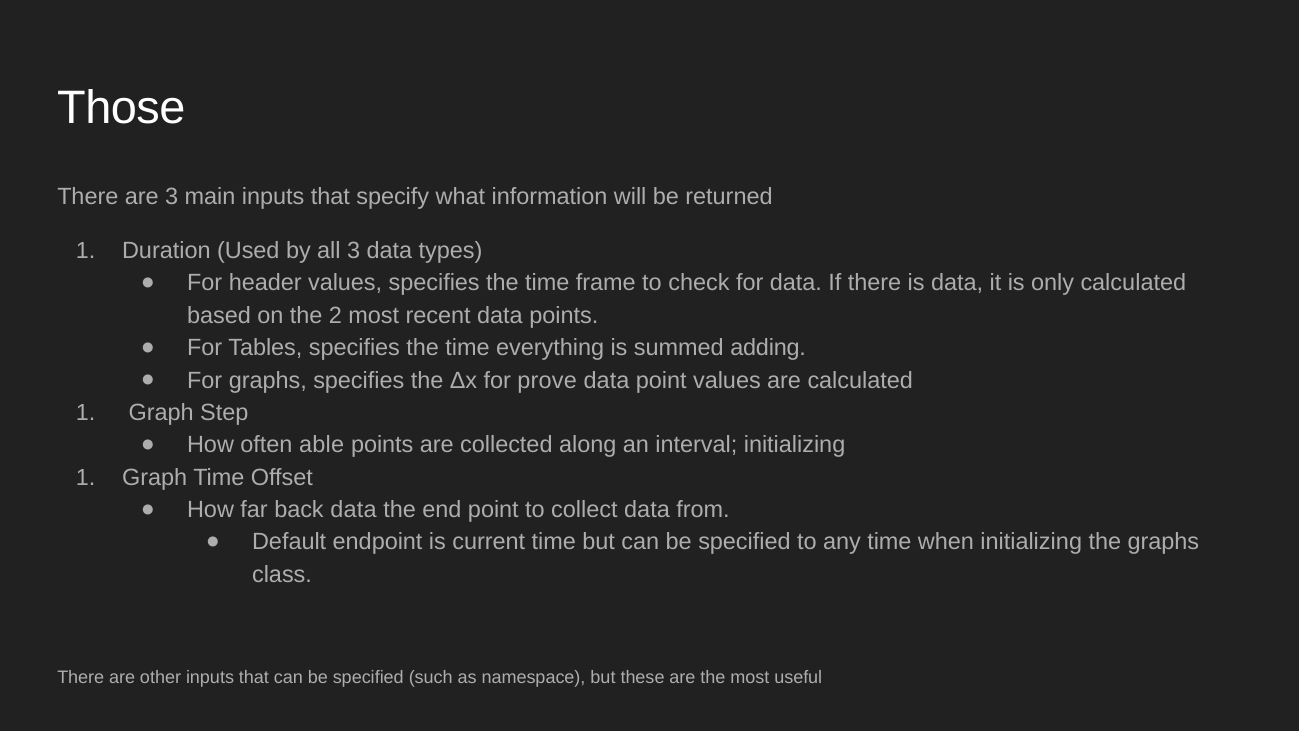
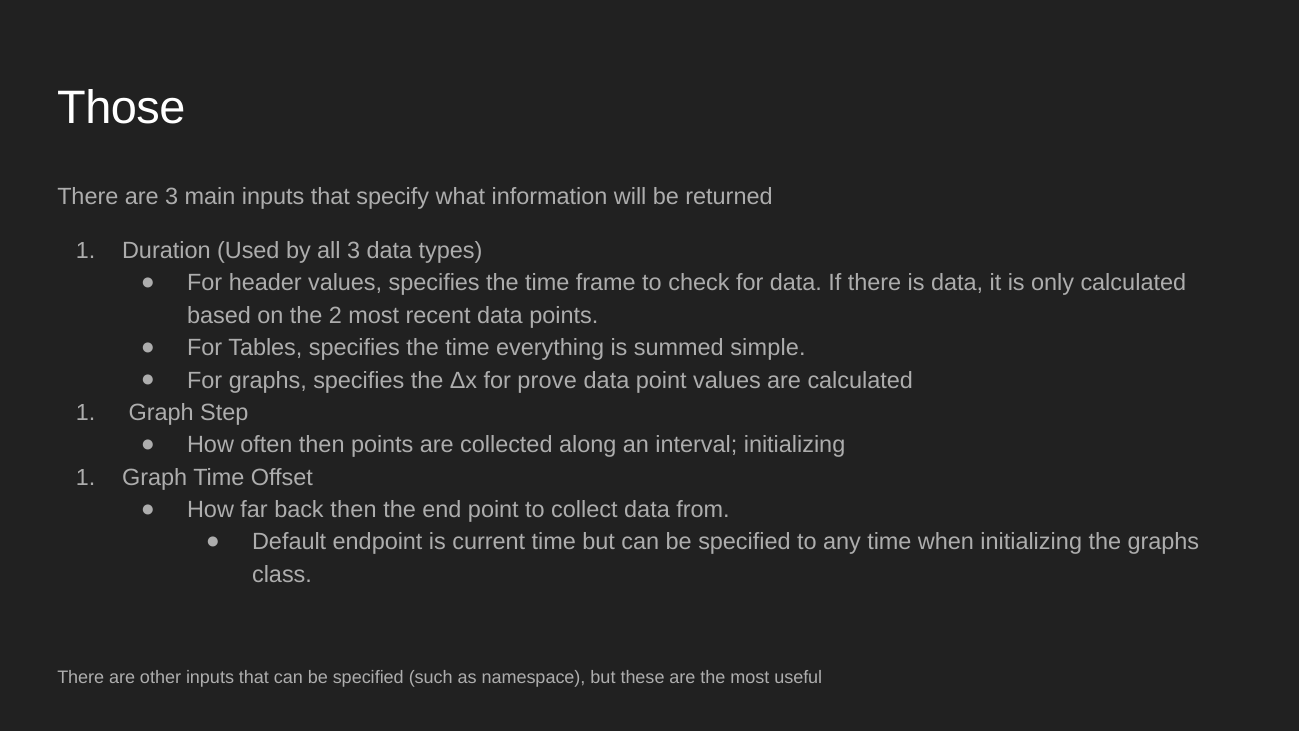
adding: adding -> simple
often able: able -> then
back data: data -> then
